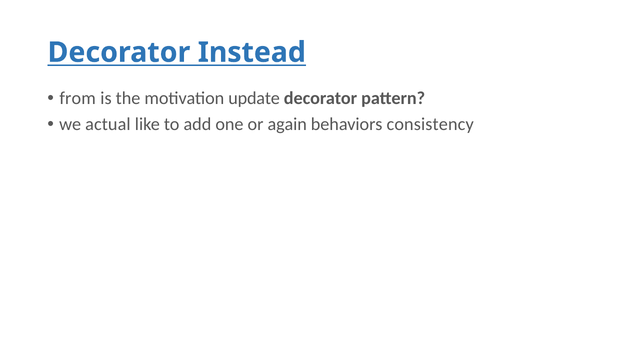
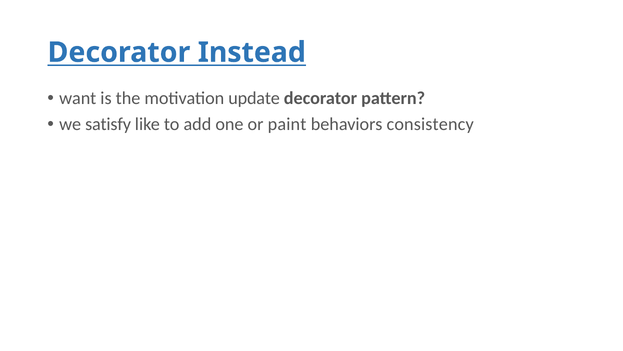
from: from -> want
actual: actual -> satisfy
again: again -> paint
